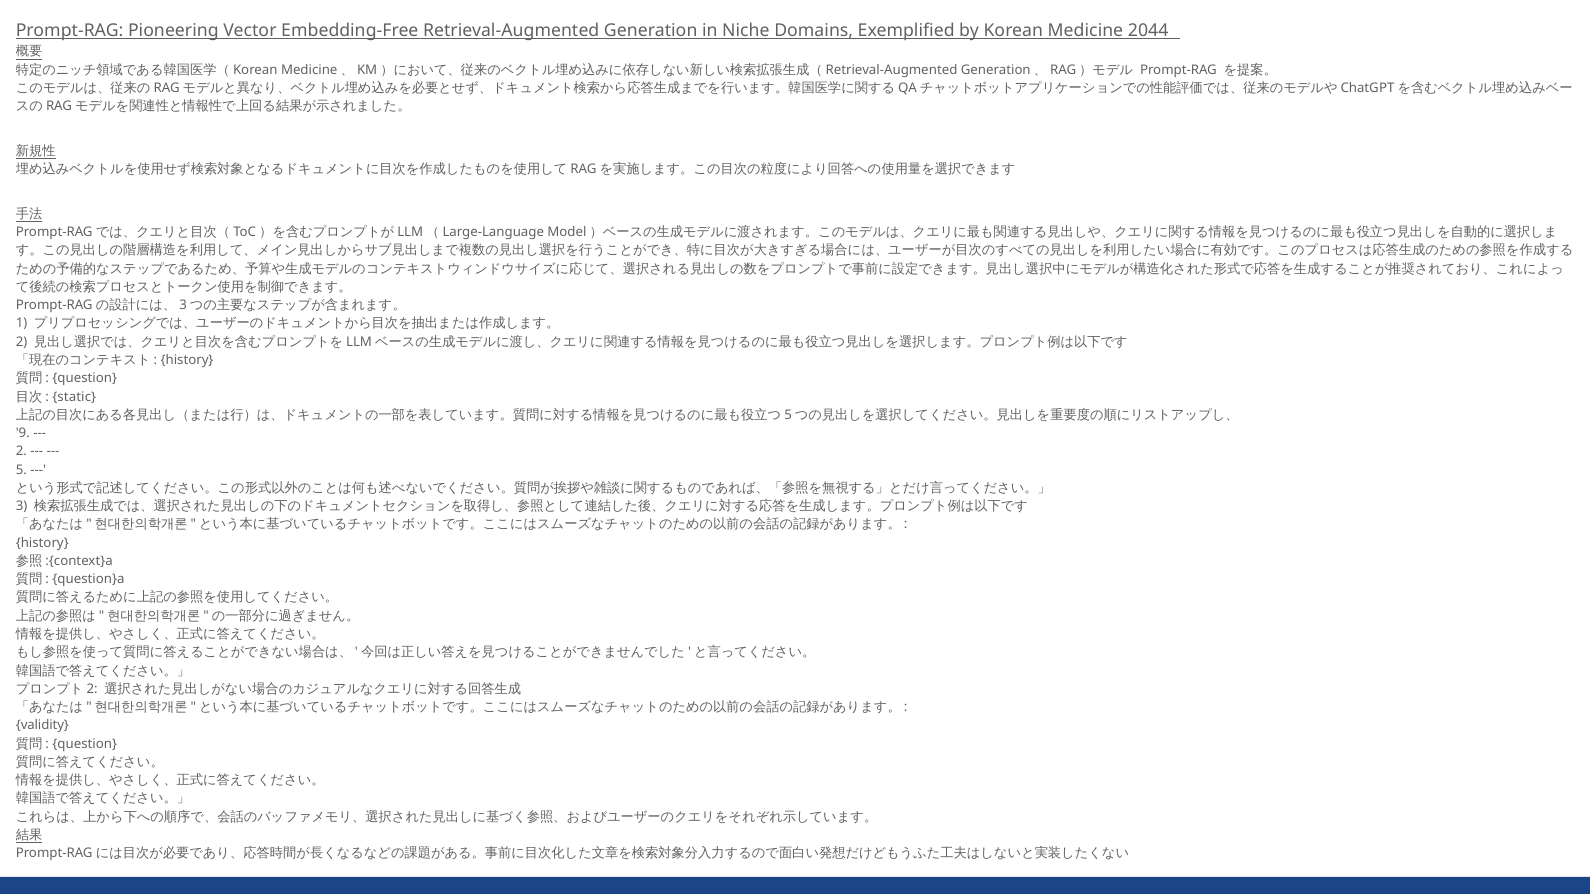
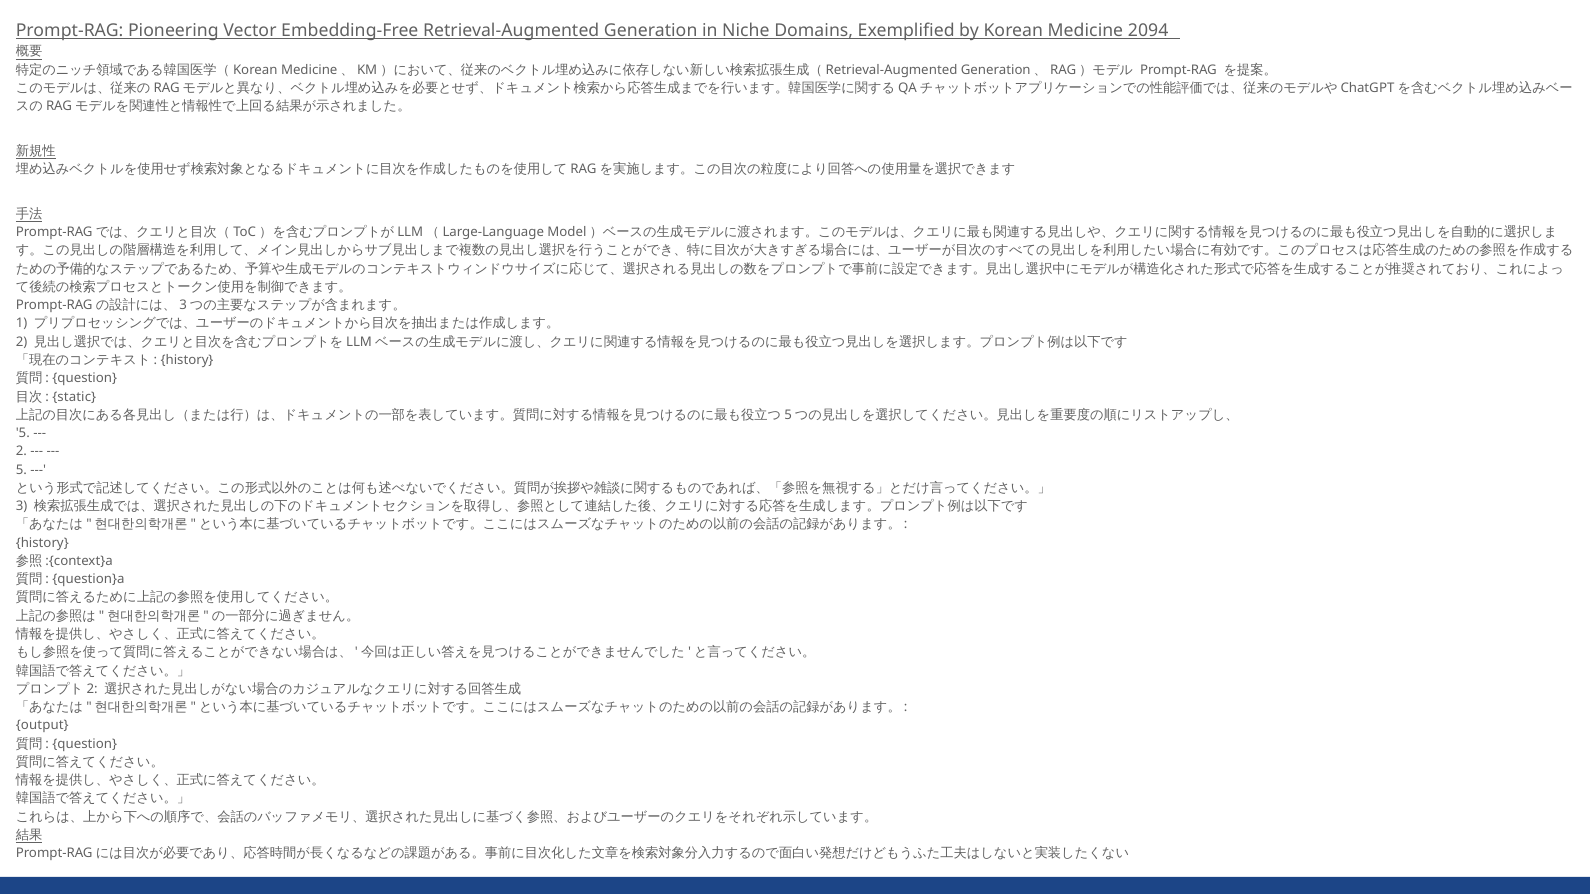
2044: 2044 -> 2094
9 at (23, 433): 9 -> 5
validity: validity -> output
